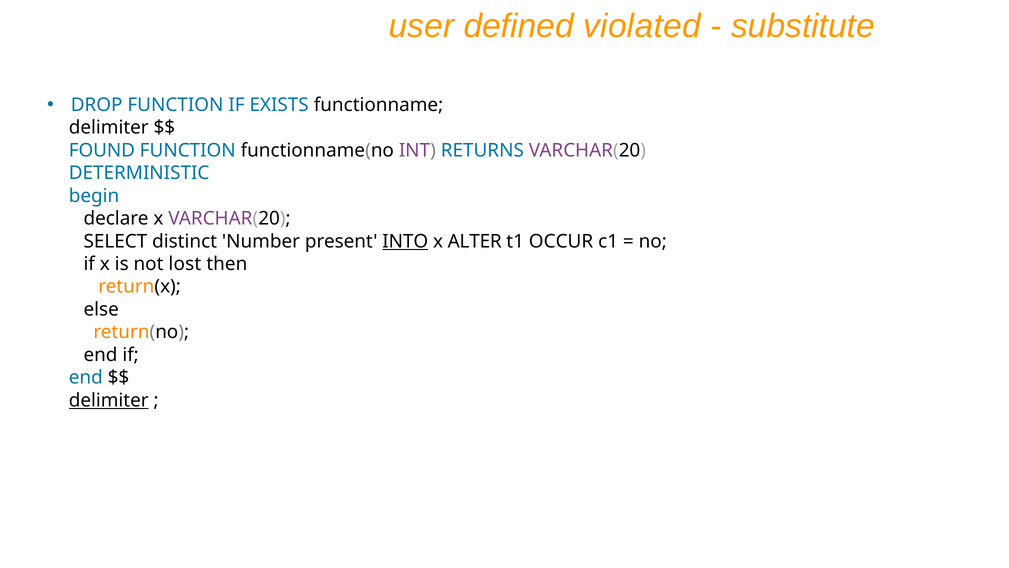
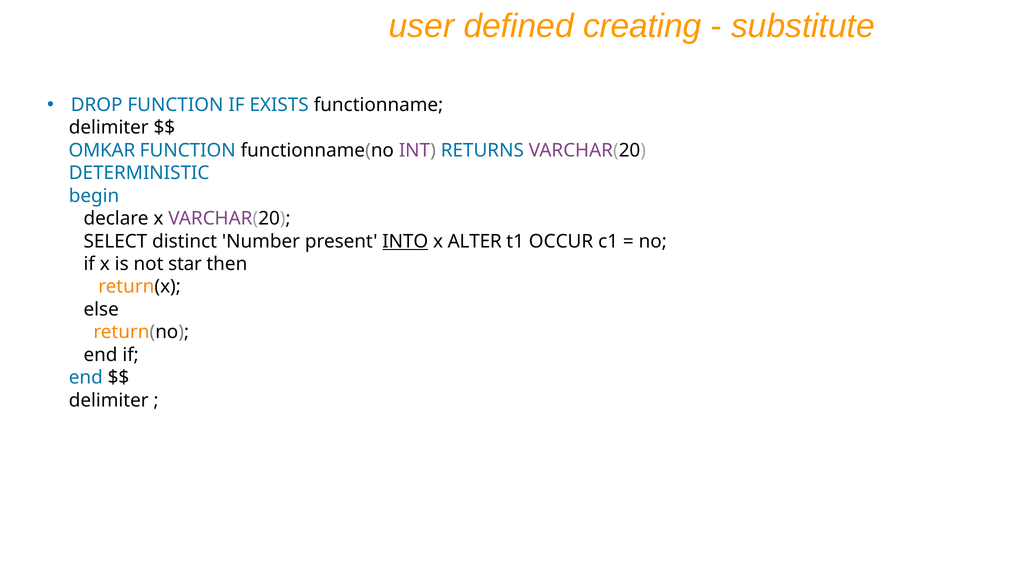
violated: violated -> creating
FOUND: FOUND -> OMKAR
lost: lost -> star
delimiter at (109, 400) underline: present -> none
